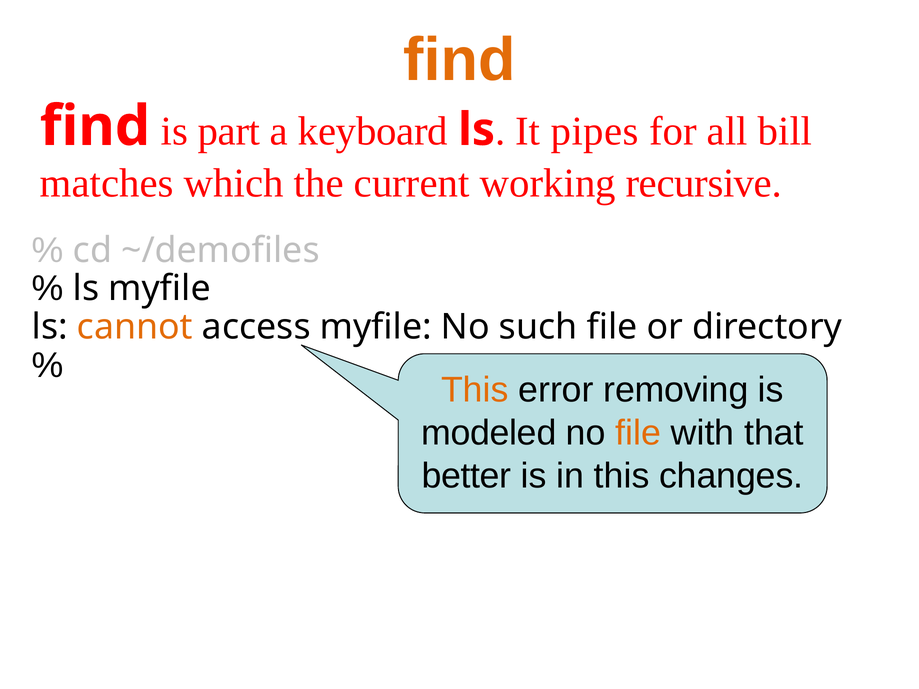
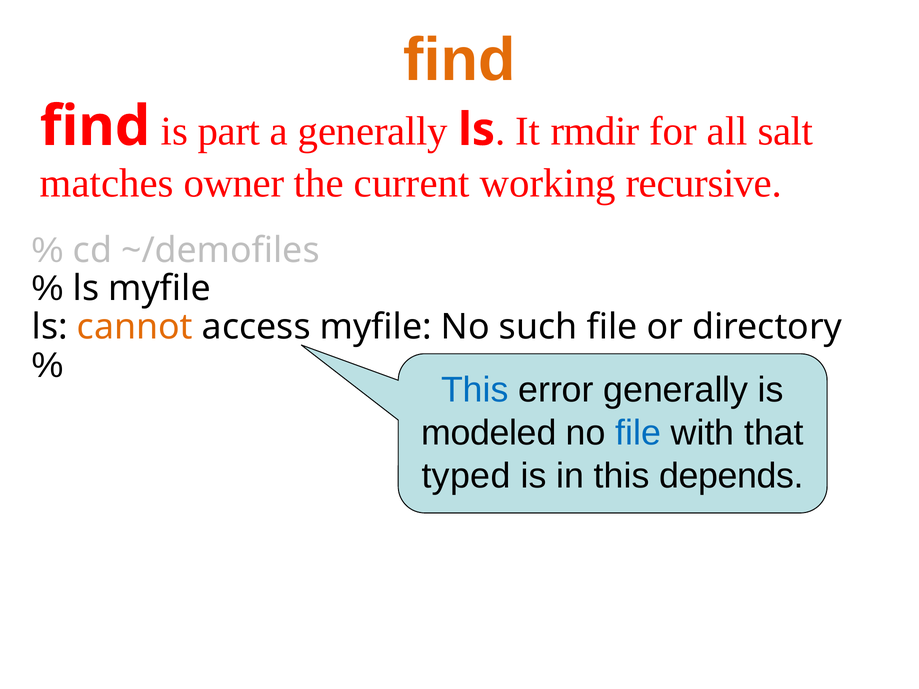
a keyboard: keyboard -> generally
pipes: pipes -> rmdir
bill: bill -> salt
which: which -> owner
This at (475, 390) colour: orange -> blue
error removing: removing -> generally
file at (638, 433) colour: orange -> blue
better: better -> typed
changes: changes -> depends
